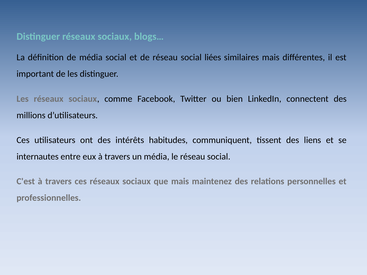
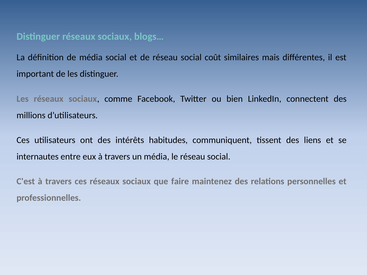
liées: liées -> coût
que mais: mais -> faire
